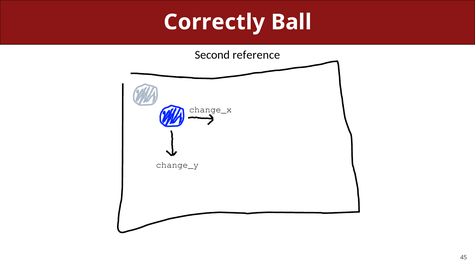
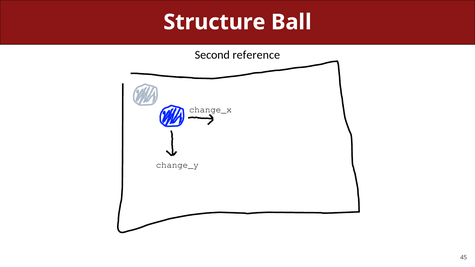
Correctly: Correctly -> Structure
